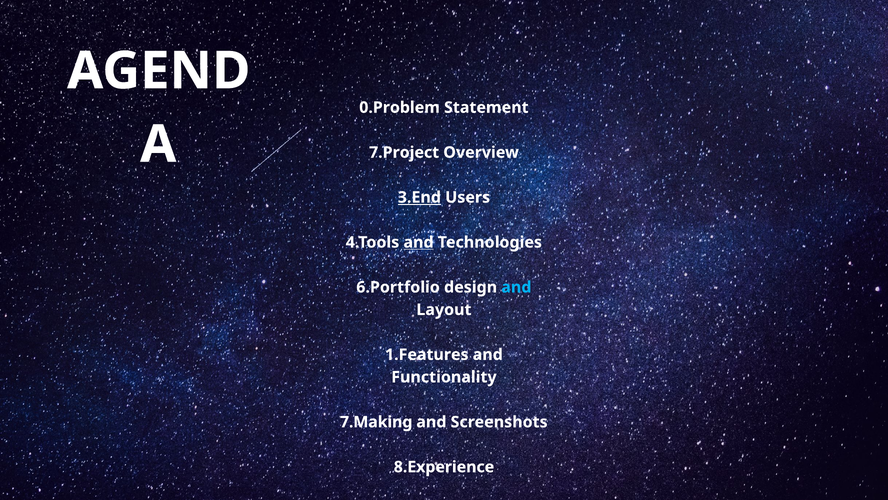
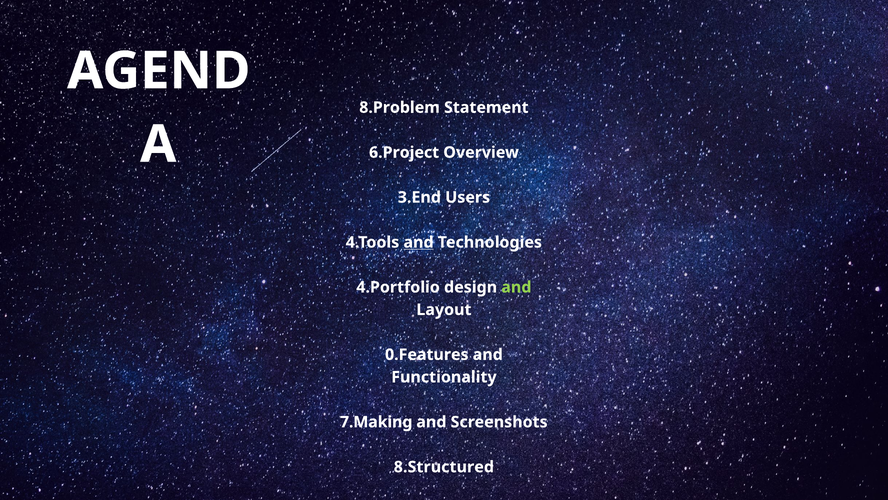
0.Problem: 0.Problem -> 8.Problem
7.Project: 7.Project -> 6.Project
3.End underline: present -> none
6.Portfolio: 6.Portfolio -> 4.Portfolio
and at (516, 287) colour: light blue -> light green
1.Features: 1.Features -> 0.Features
8.Experience: 8.Experience -> 8.Structured
